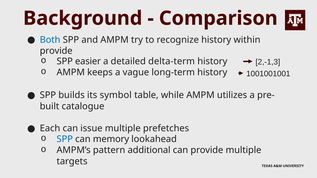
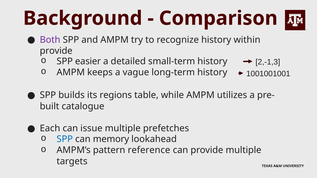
Both colour: blue -> purple
delta-term: delta-term -> small-term
symbol: symbol -> regions
additional: additional -> reference
